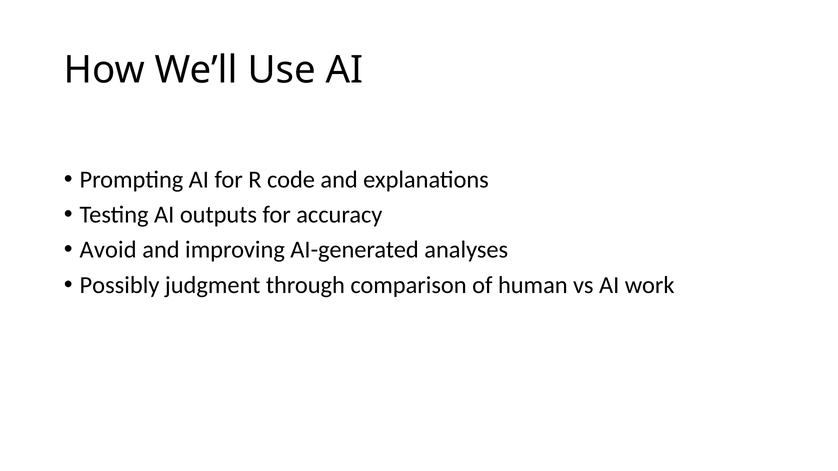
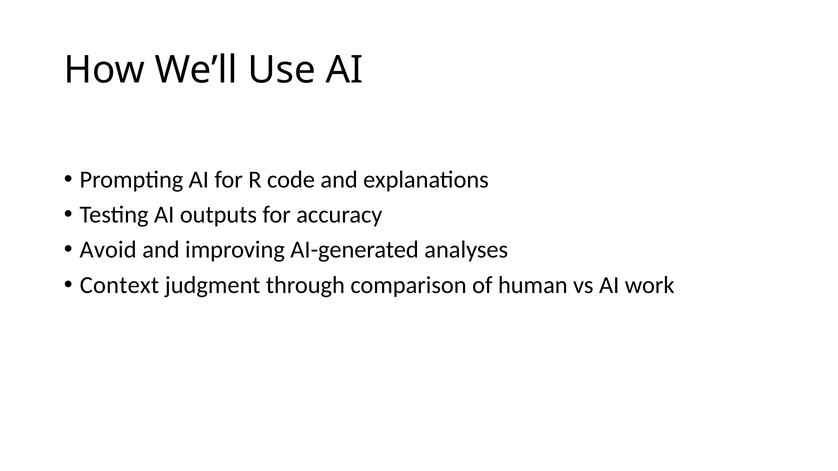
Possibly: Possibly -> Context
